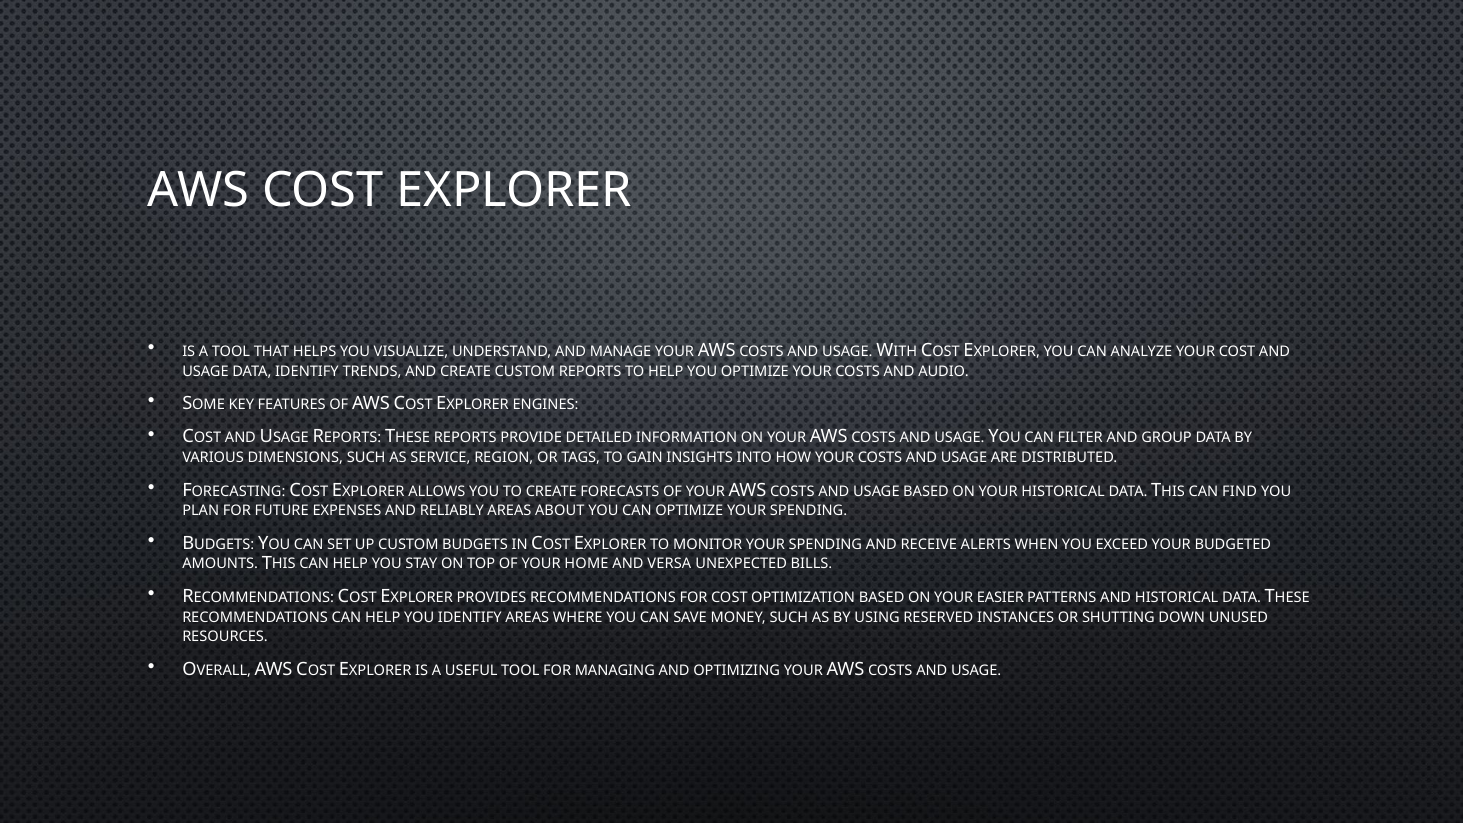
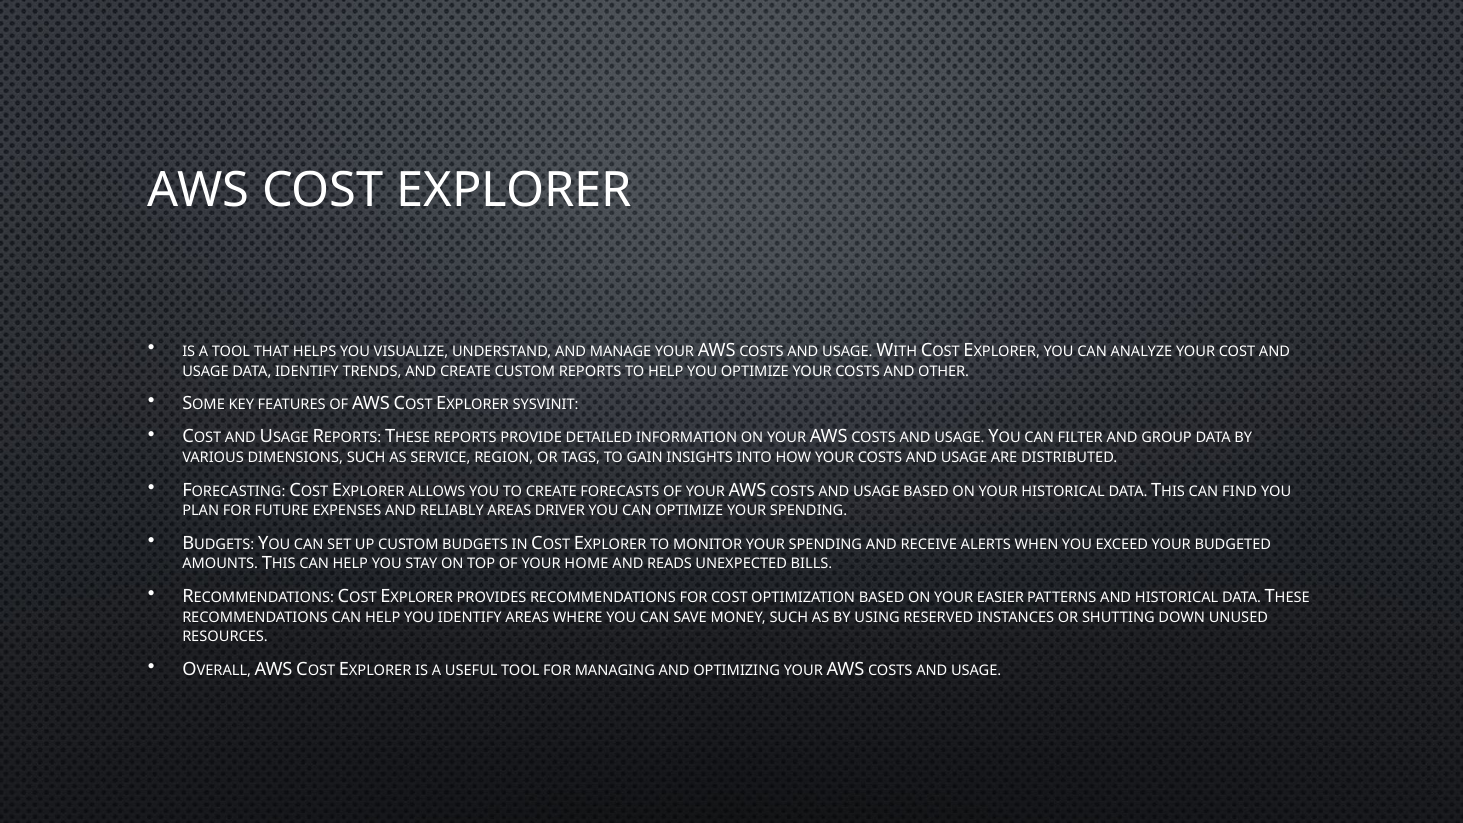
AUDIO: AUDIO -> OTHER
ENGINES: ENGINES -> SYSVINIT
ABOUT: ABOUT -> DRIVER
VERSA: VERSA -> READS
